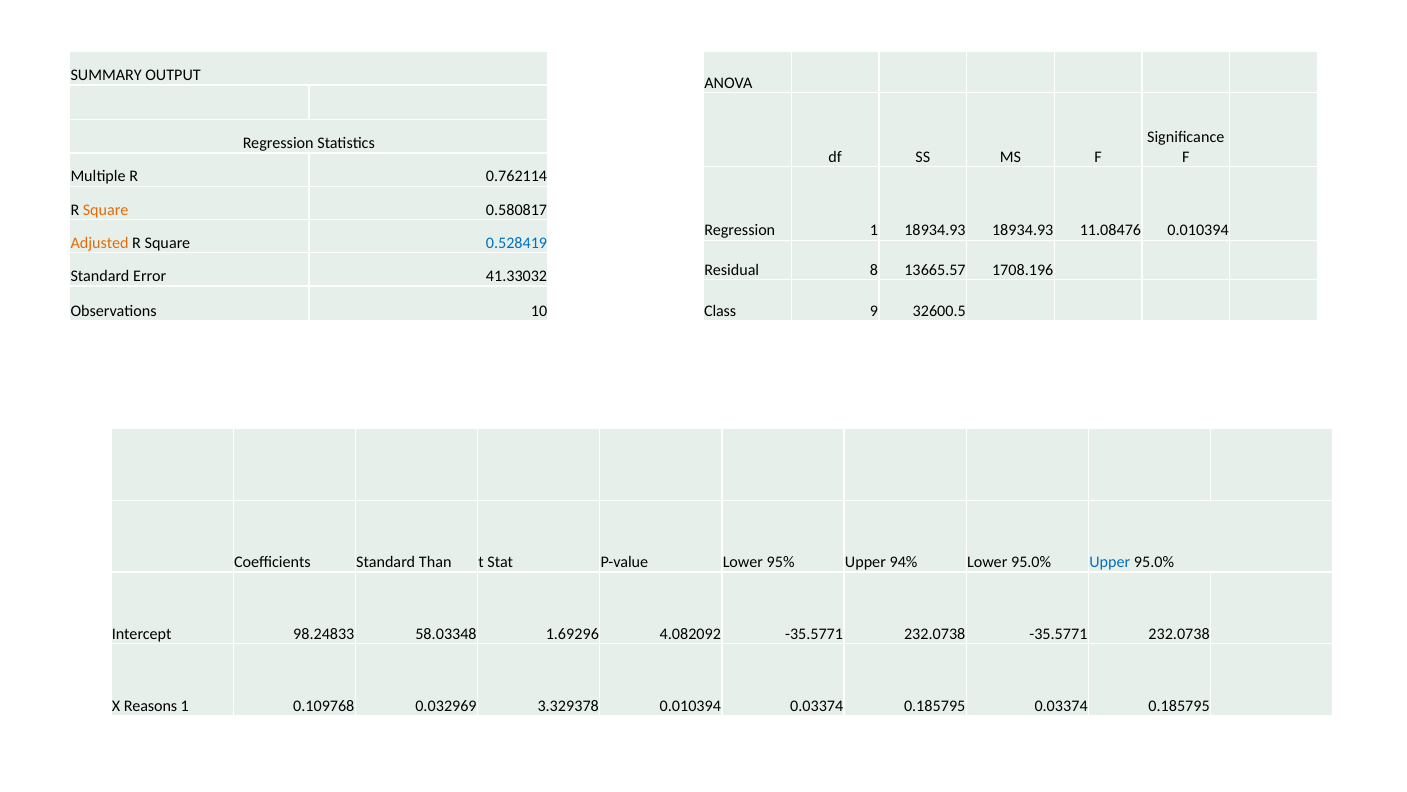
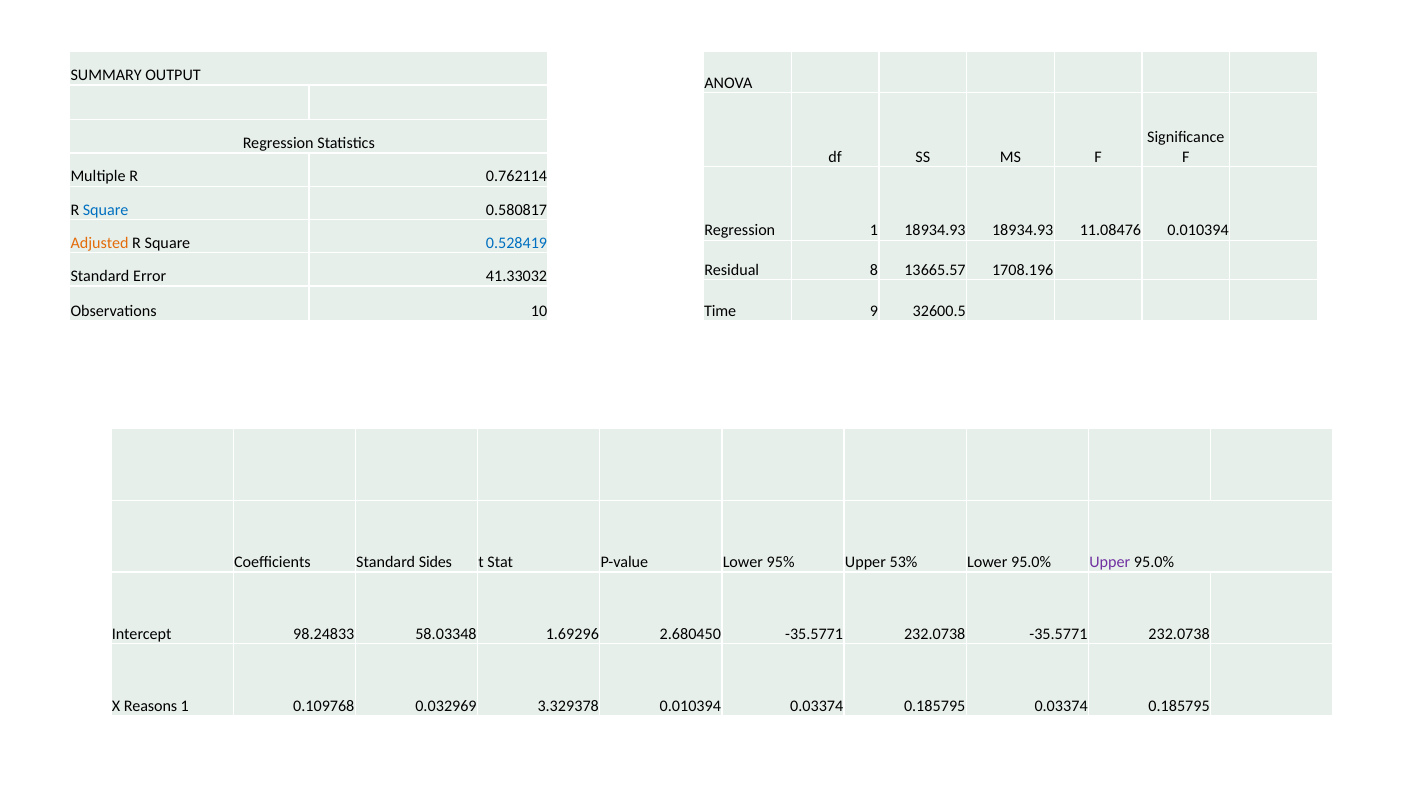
Square at (106, 210) colour: orange -> blue
Class: Class -> Time
Than: Than -> Sides
94%: 94% -> 53%
Upper at (1110, 562) colour: blue -> purple
4.082092: 4.082092 -> 2.680450
